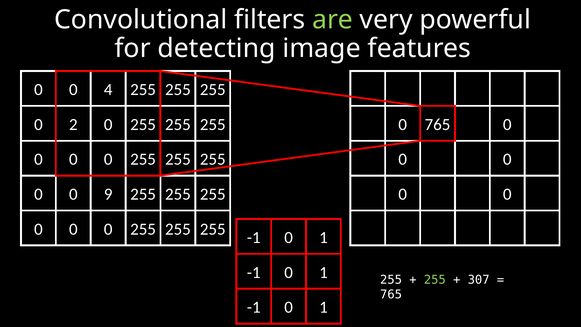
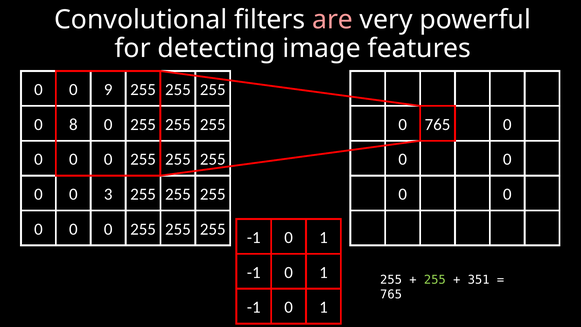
are colour: light green -> pink
4: 4 -> 9
2: 2 -> 8
9: 9 -> 3
307: 307 -> 351
